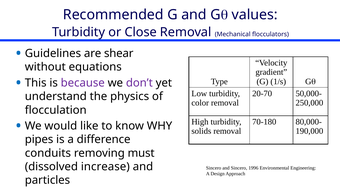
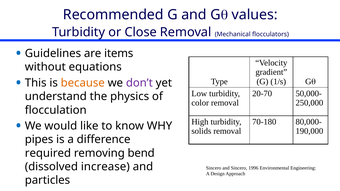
shear: shear -> items
because colour: purple -> orange
conduits: conduits -> required
must: must -> bend
